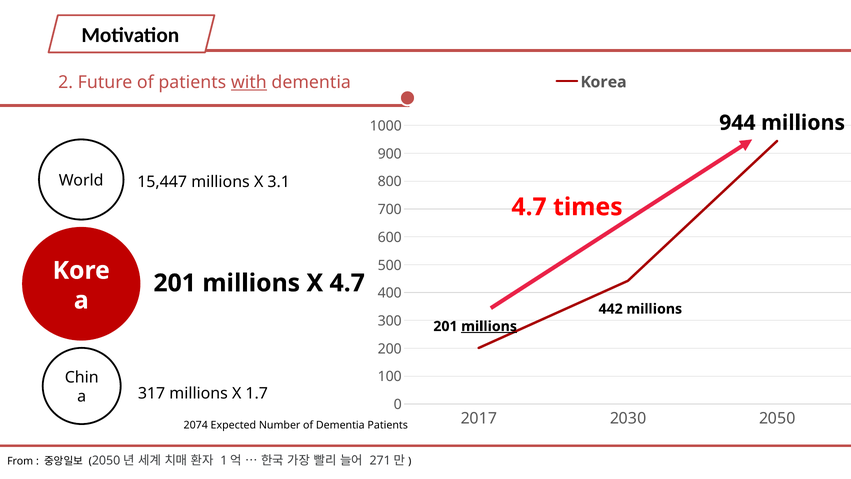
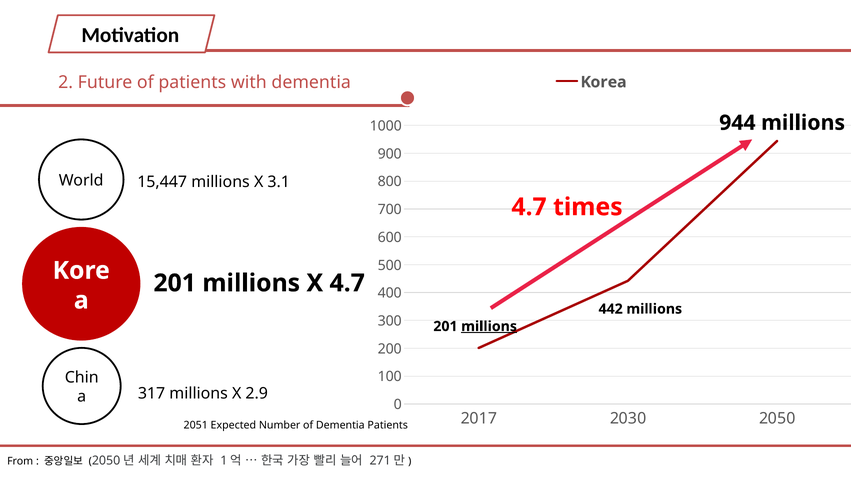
with underline: present -> none
1.7: 1.7 -> 2.9
2074: 2074 -> 2051
